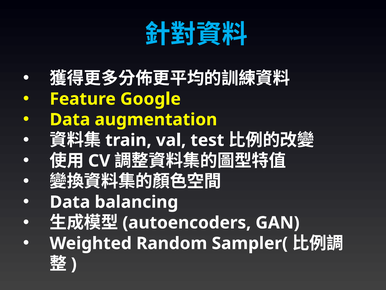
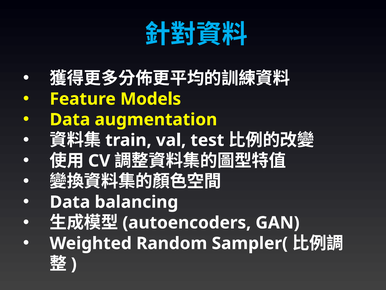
Google: Google -> Models
